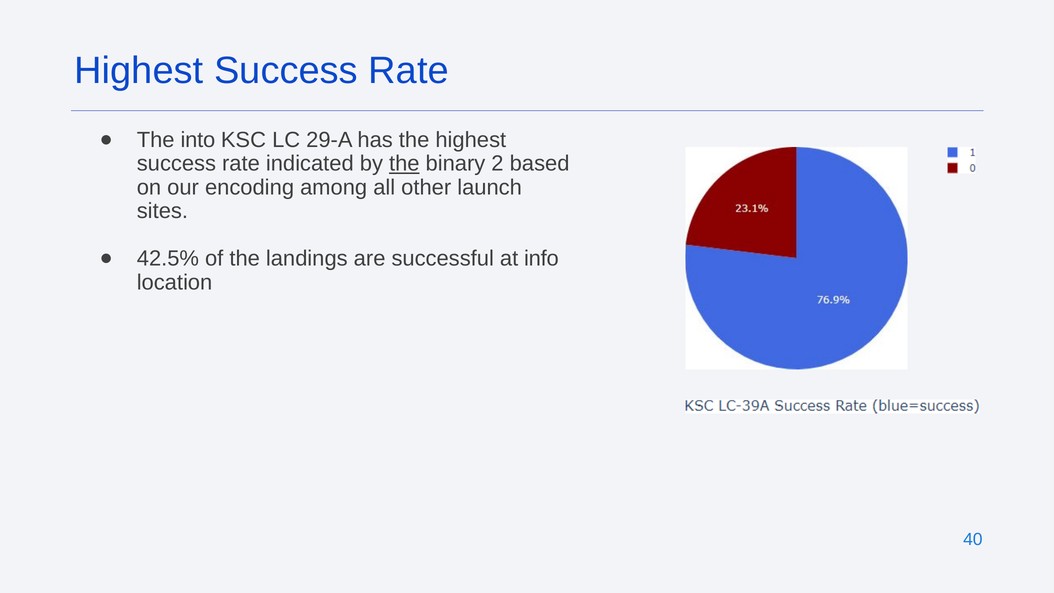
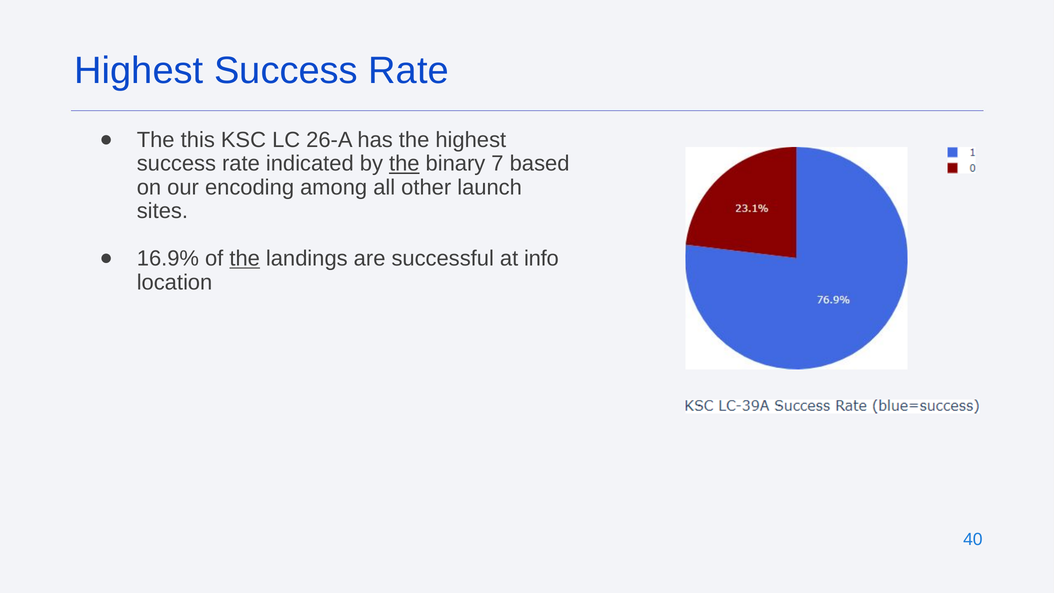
into: into -> this
29-A: 29-A -> 26-A
2: 2 -> 7
42.5%: 42.5% -> 16.9%
the at (245, 259) underline: none -> present
